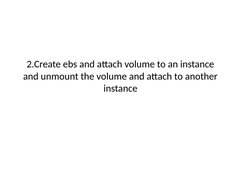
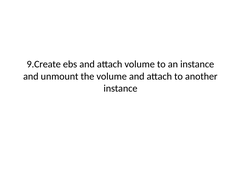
2.Create: 2.Create -> 9.Create
